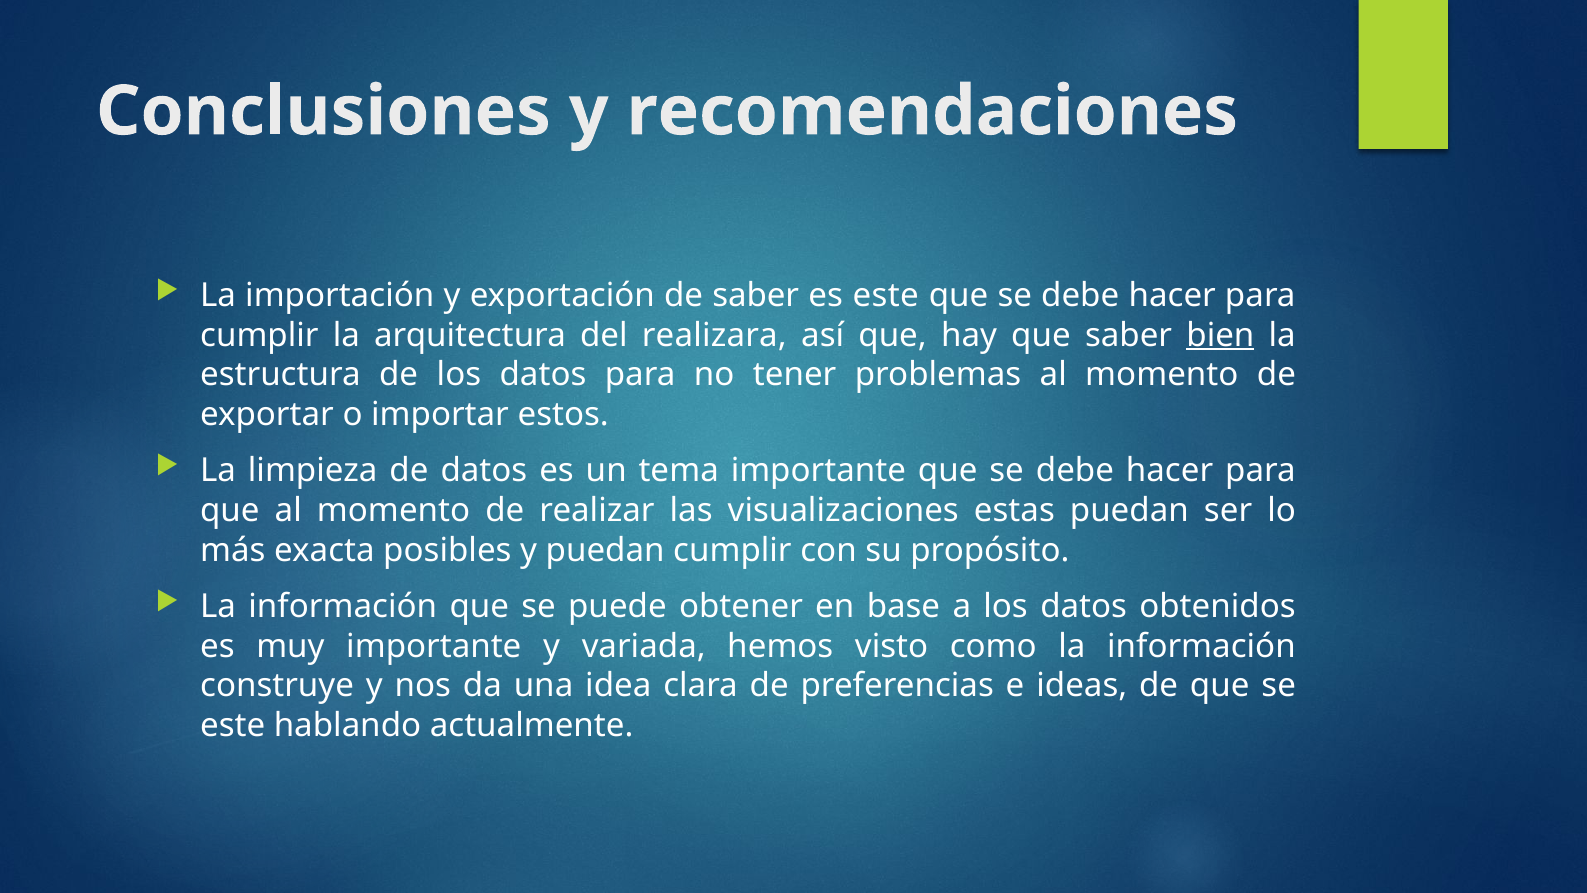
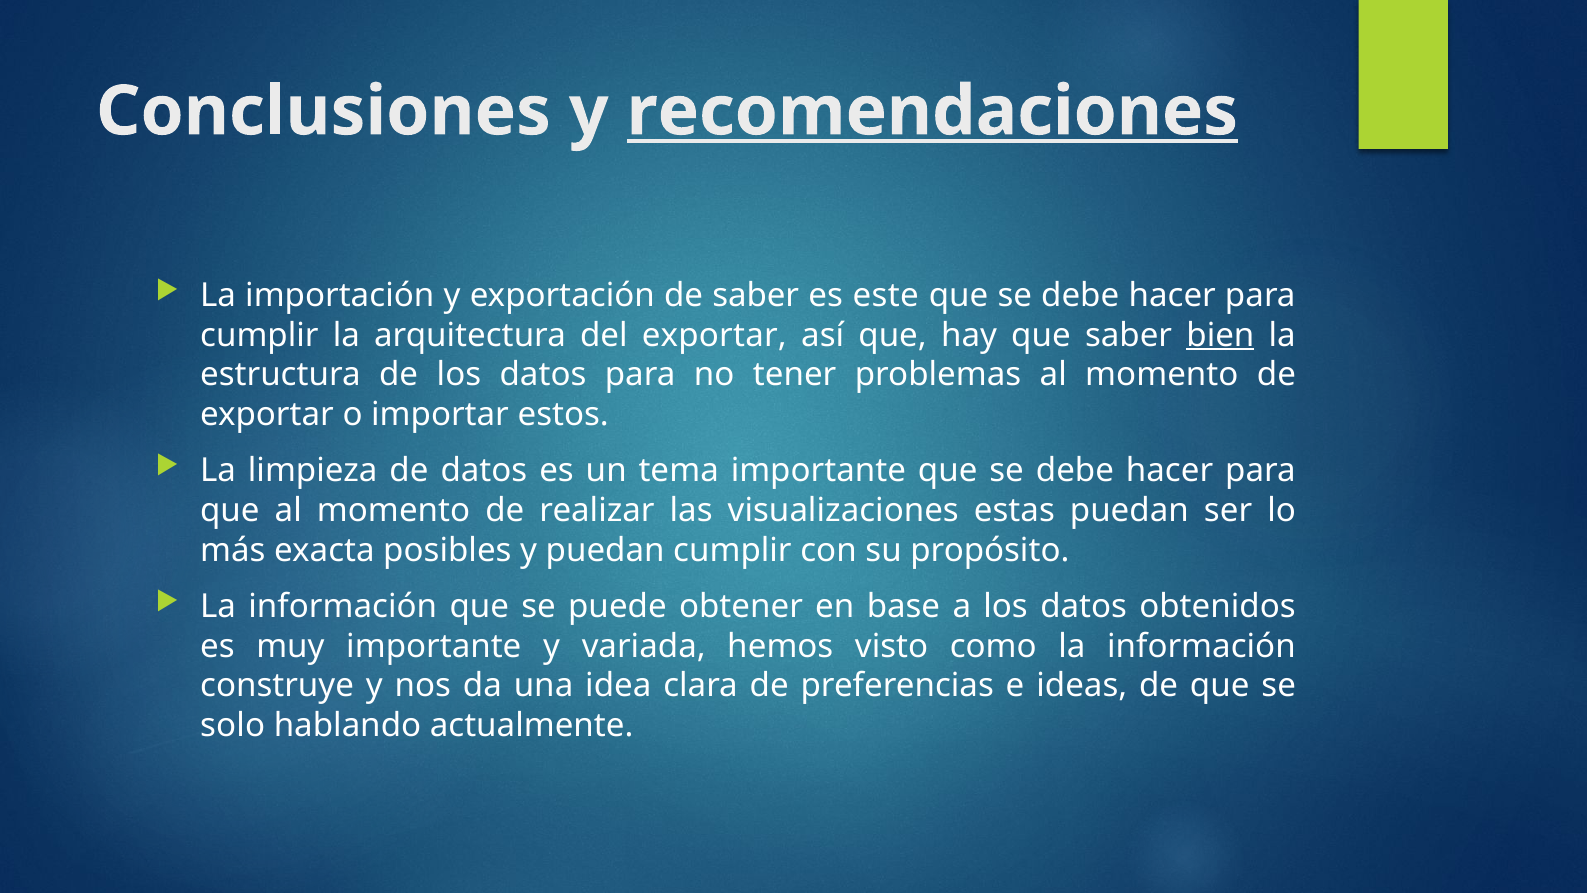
recomendaciones underline: none -> present
del realizara: realizara -> exportar
este at (233, 725): este -> solo
